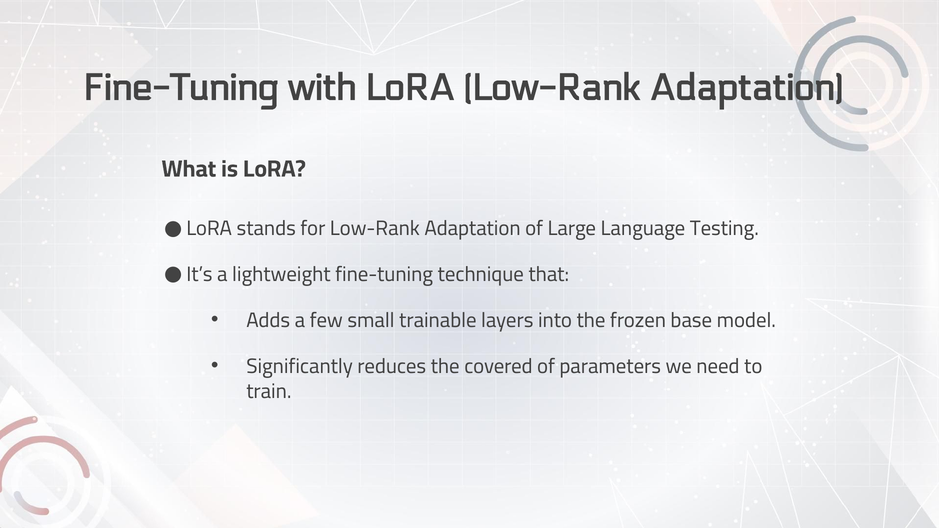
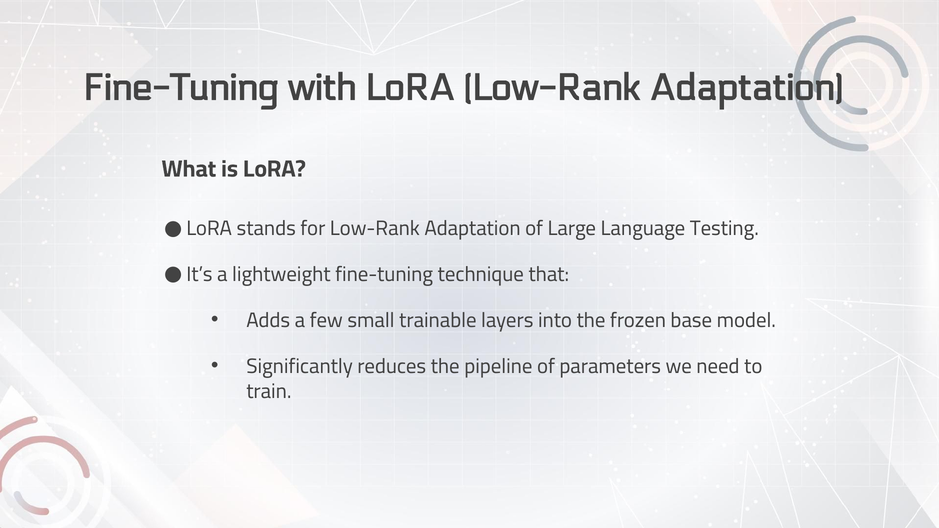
covered: covered -> pipeline
